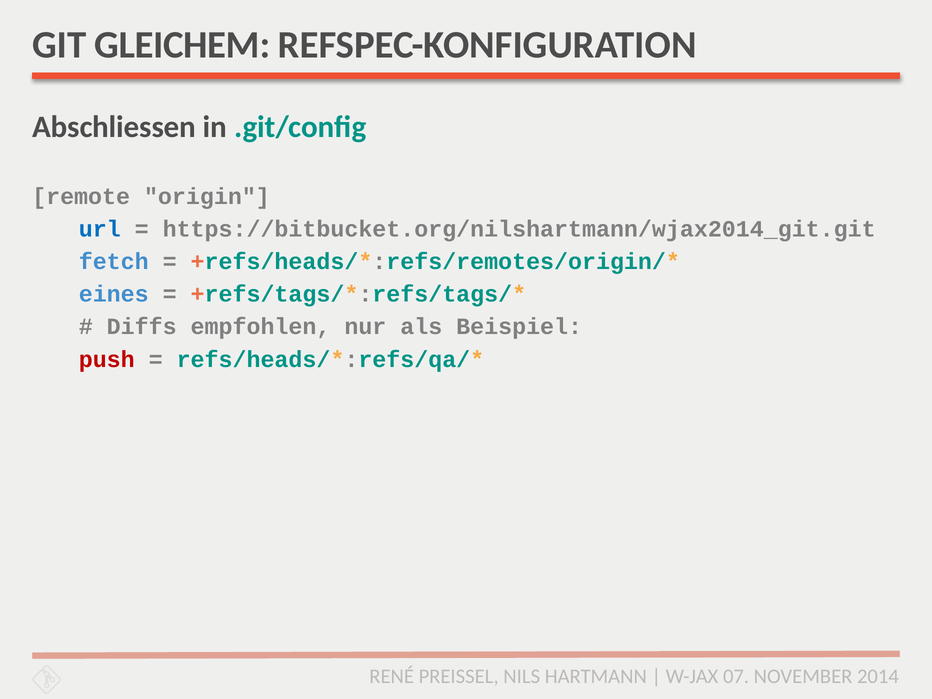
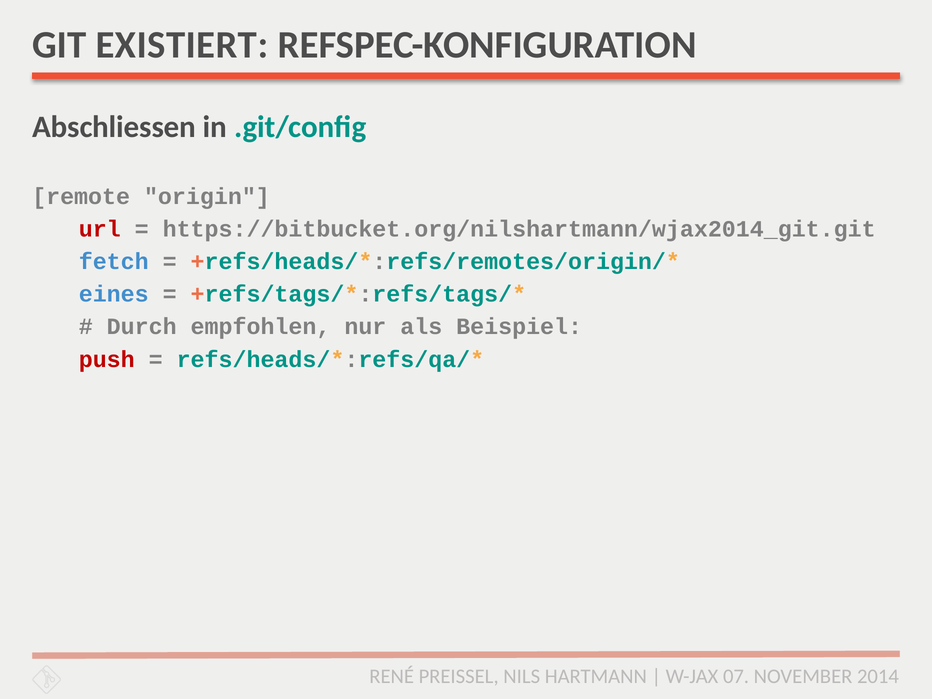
GLEICHEM: GLEICHEM -> EXISTIERT
url colour: blue -> red
Diffs: Diffs -> Durch
